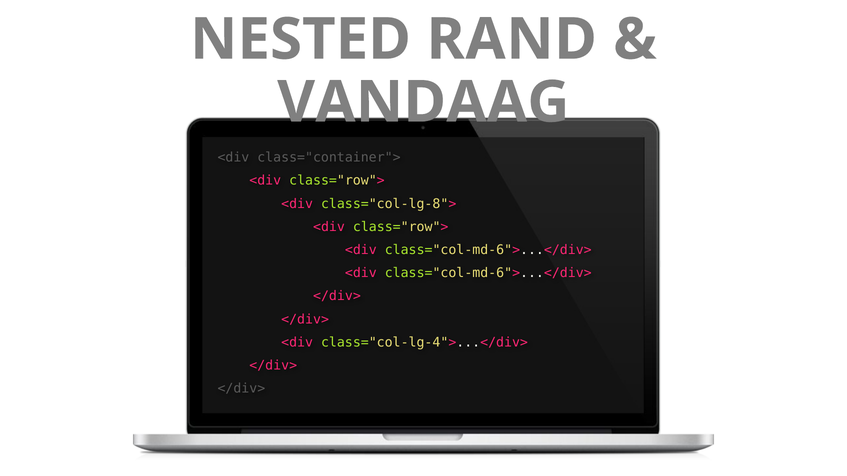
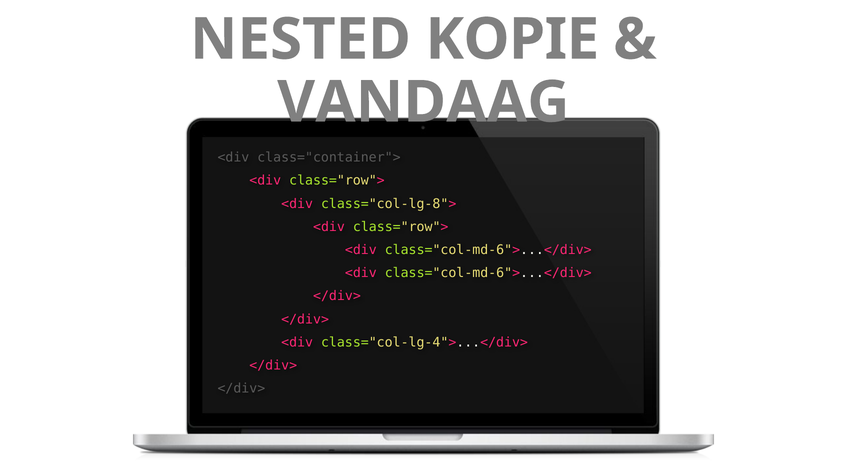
RAND: RAND -> KOPIE
